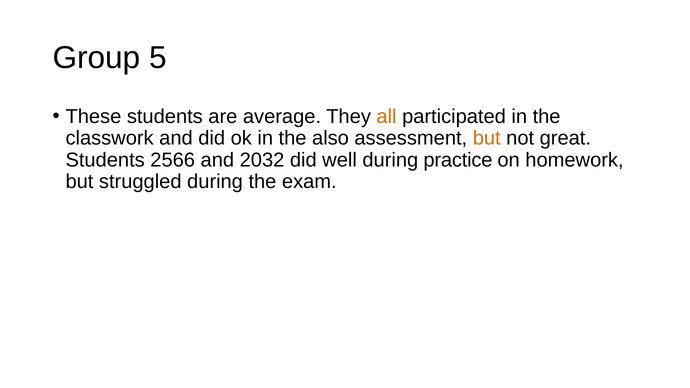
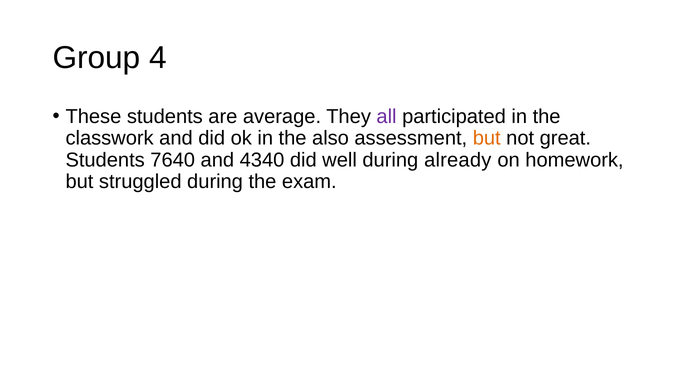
5: 5 -> 4
all colour: orange -> purple
2566: 2566 -> 7640
2032: 2032 -> 4340
practice: practice -> already
